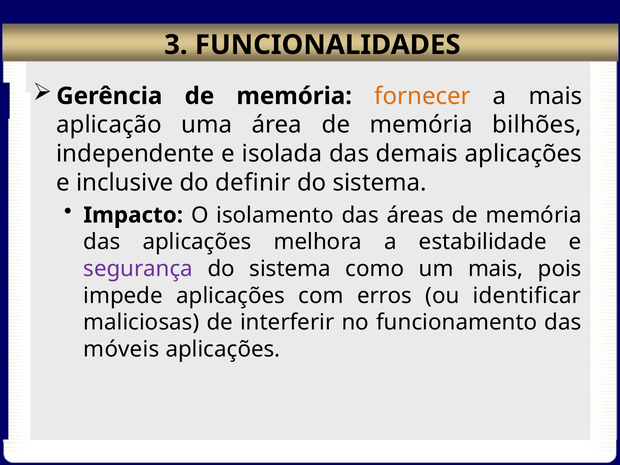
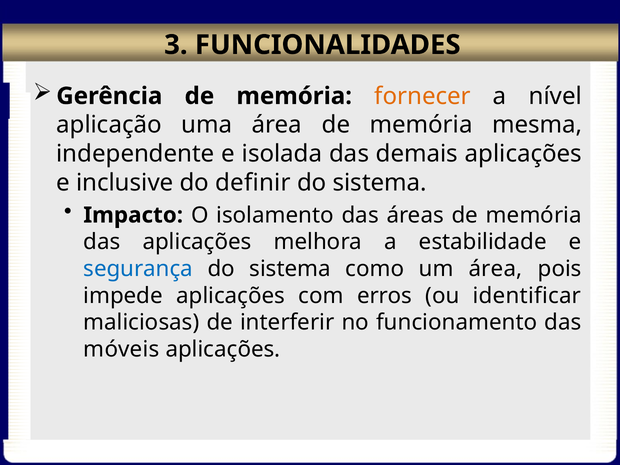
a mais: mais -> nível
bilhões: bilhões -> mesma
segurança colour: purple -> blue
um mais: mais -> área
